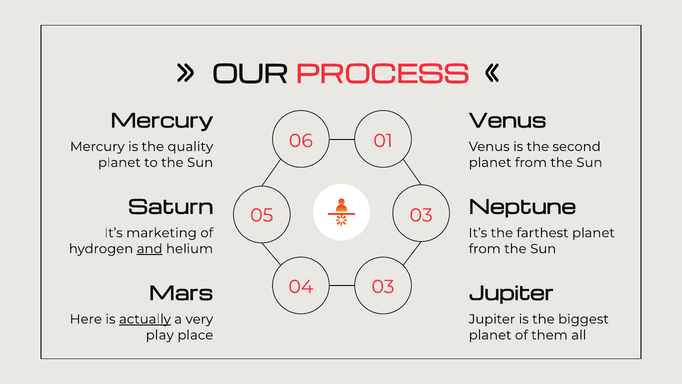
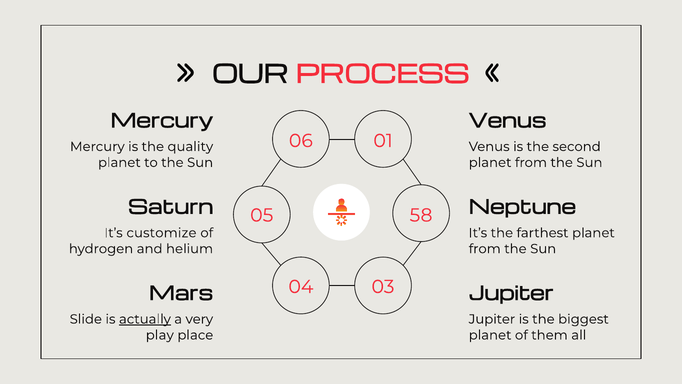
05 03: 03 -> 58
marketing: marketing -> customize
and underline: present -> none
Here: Here -> Slide
